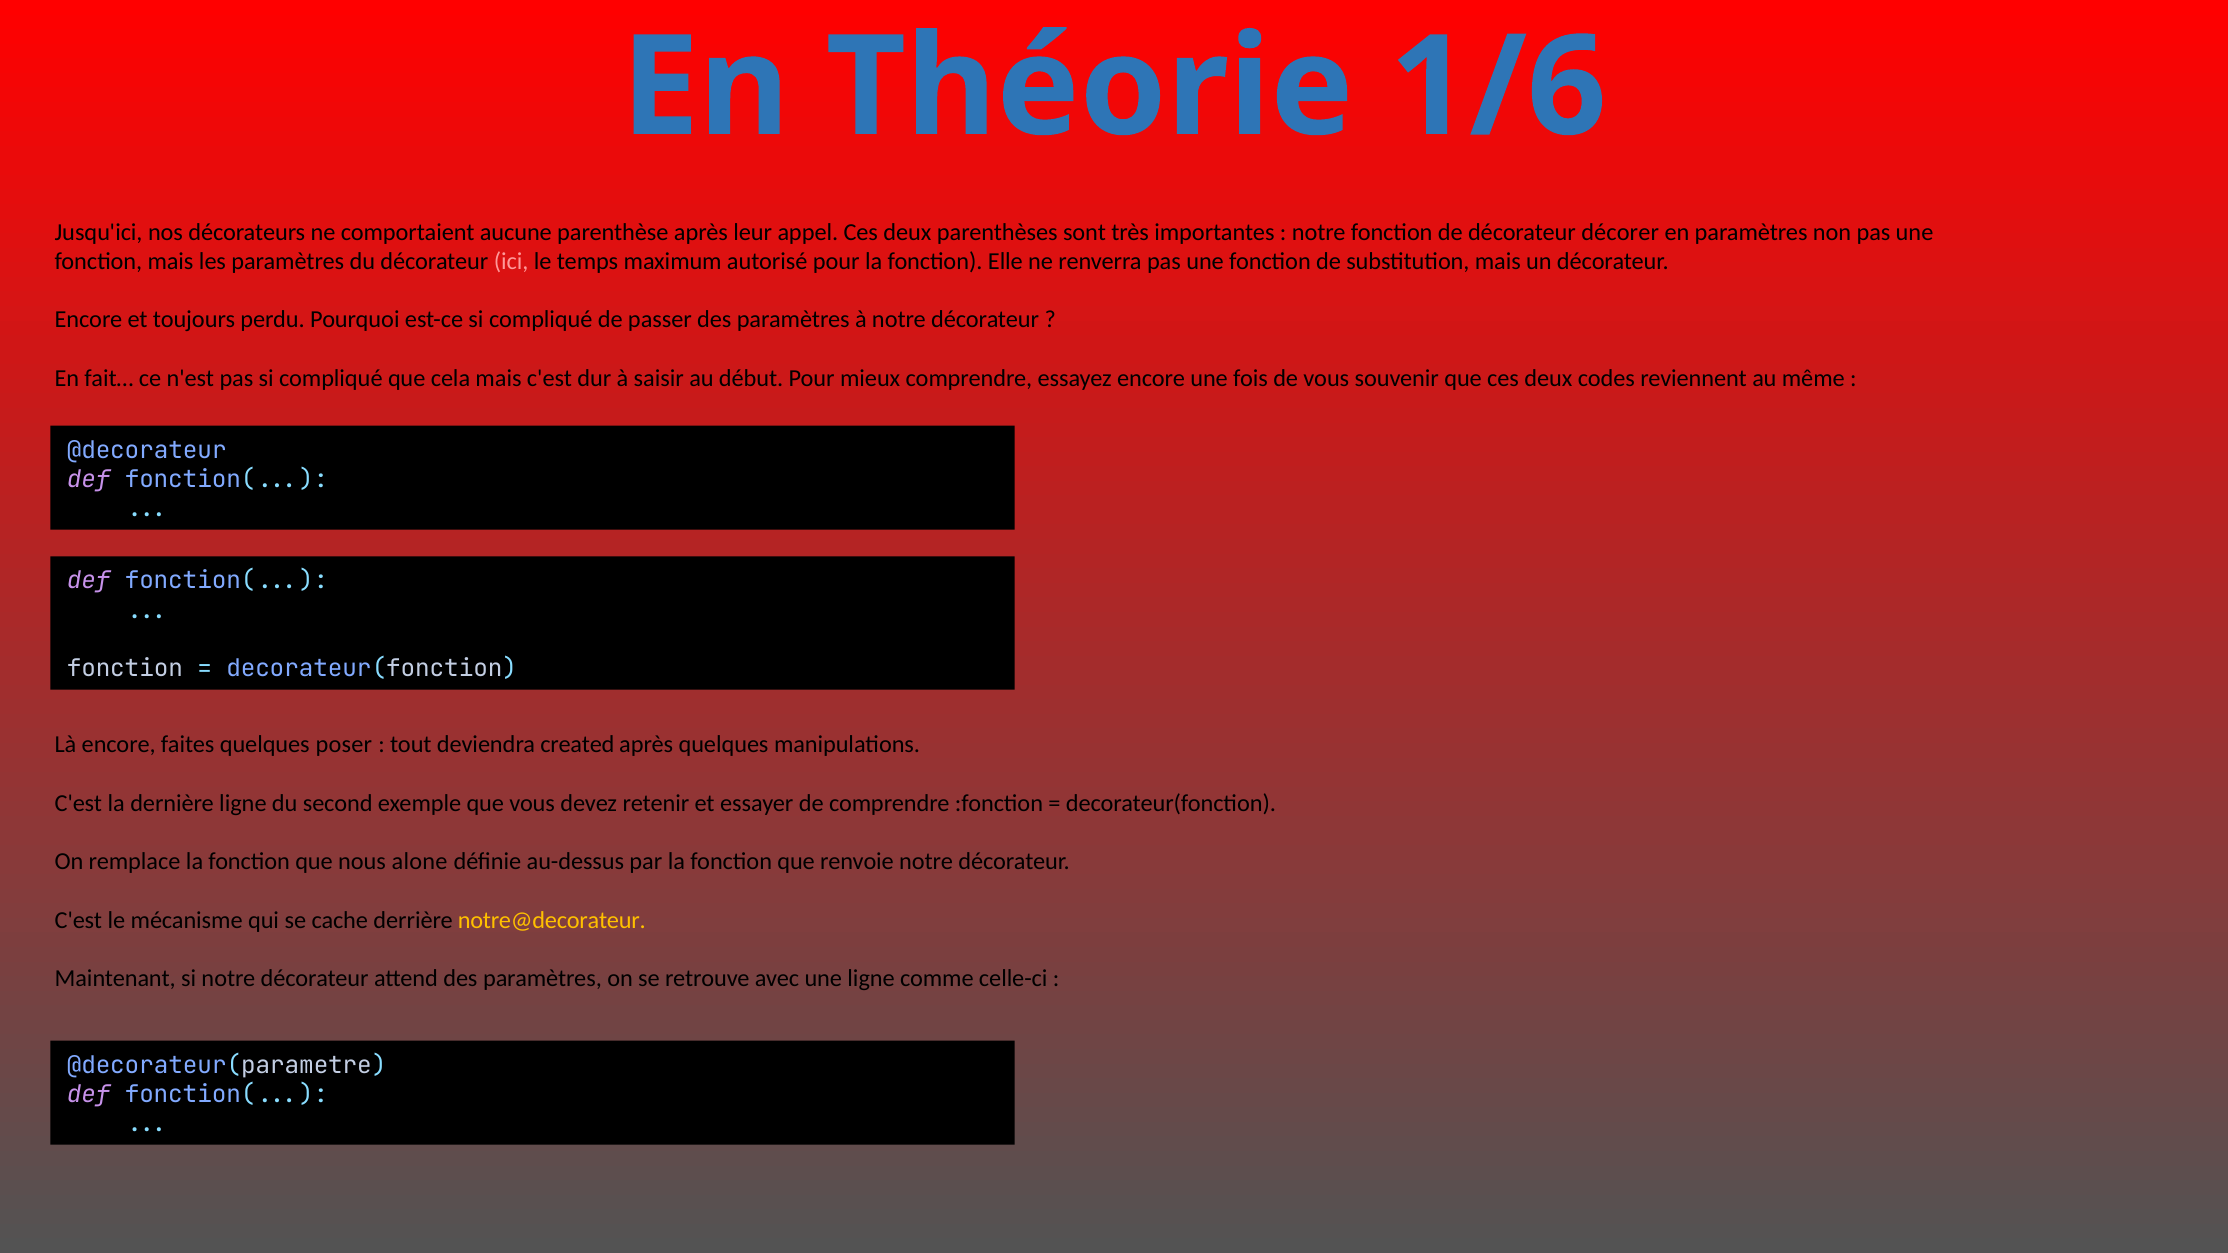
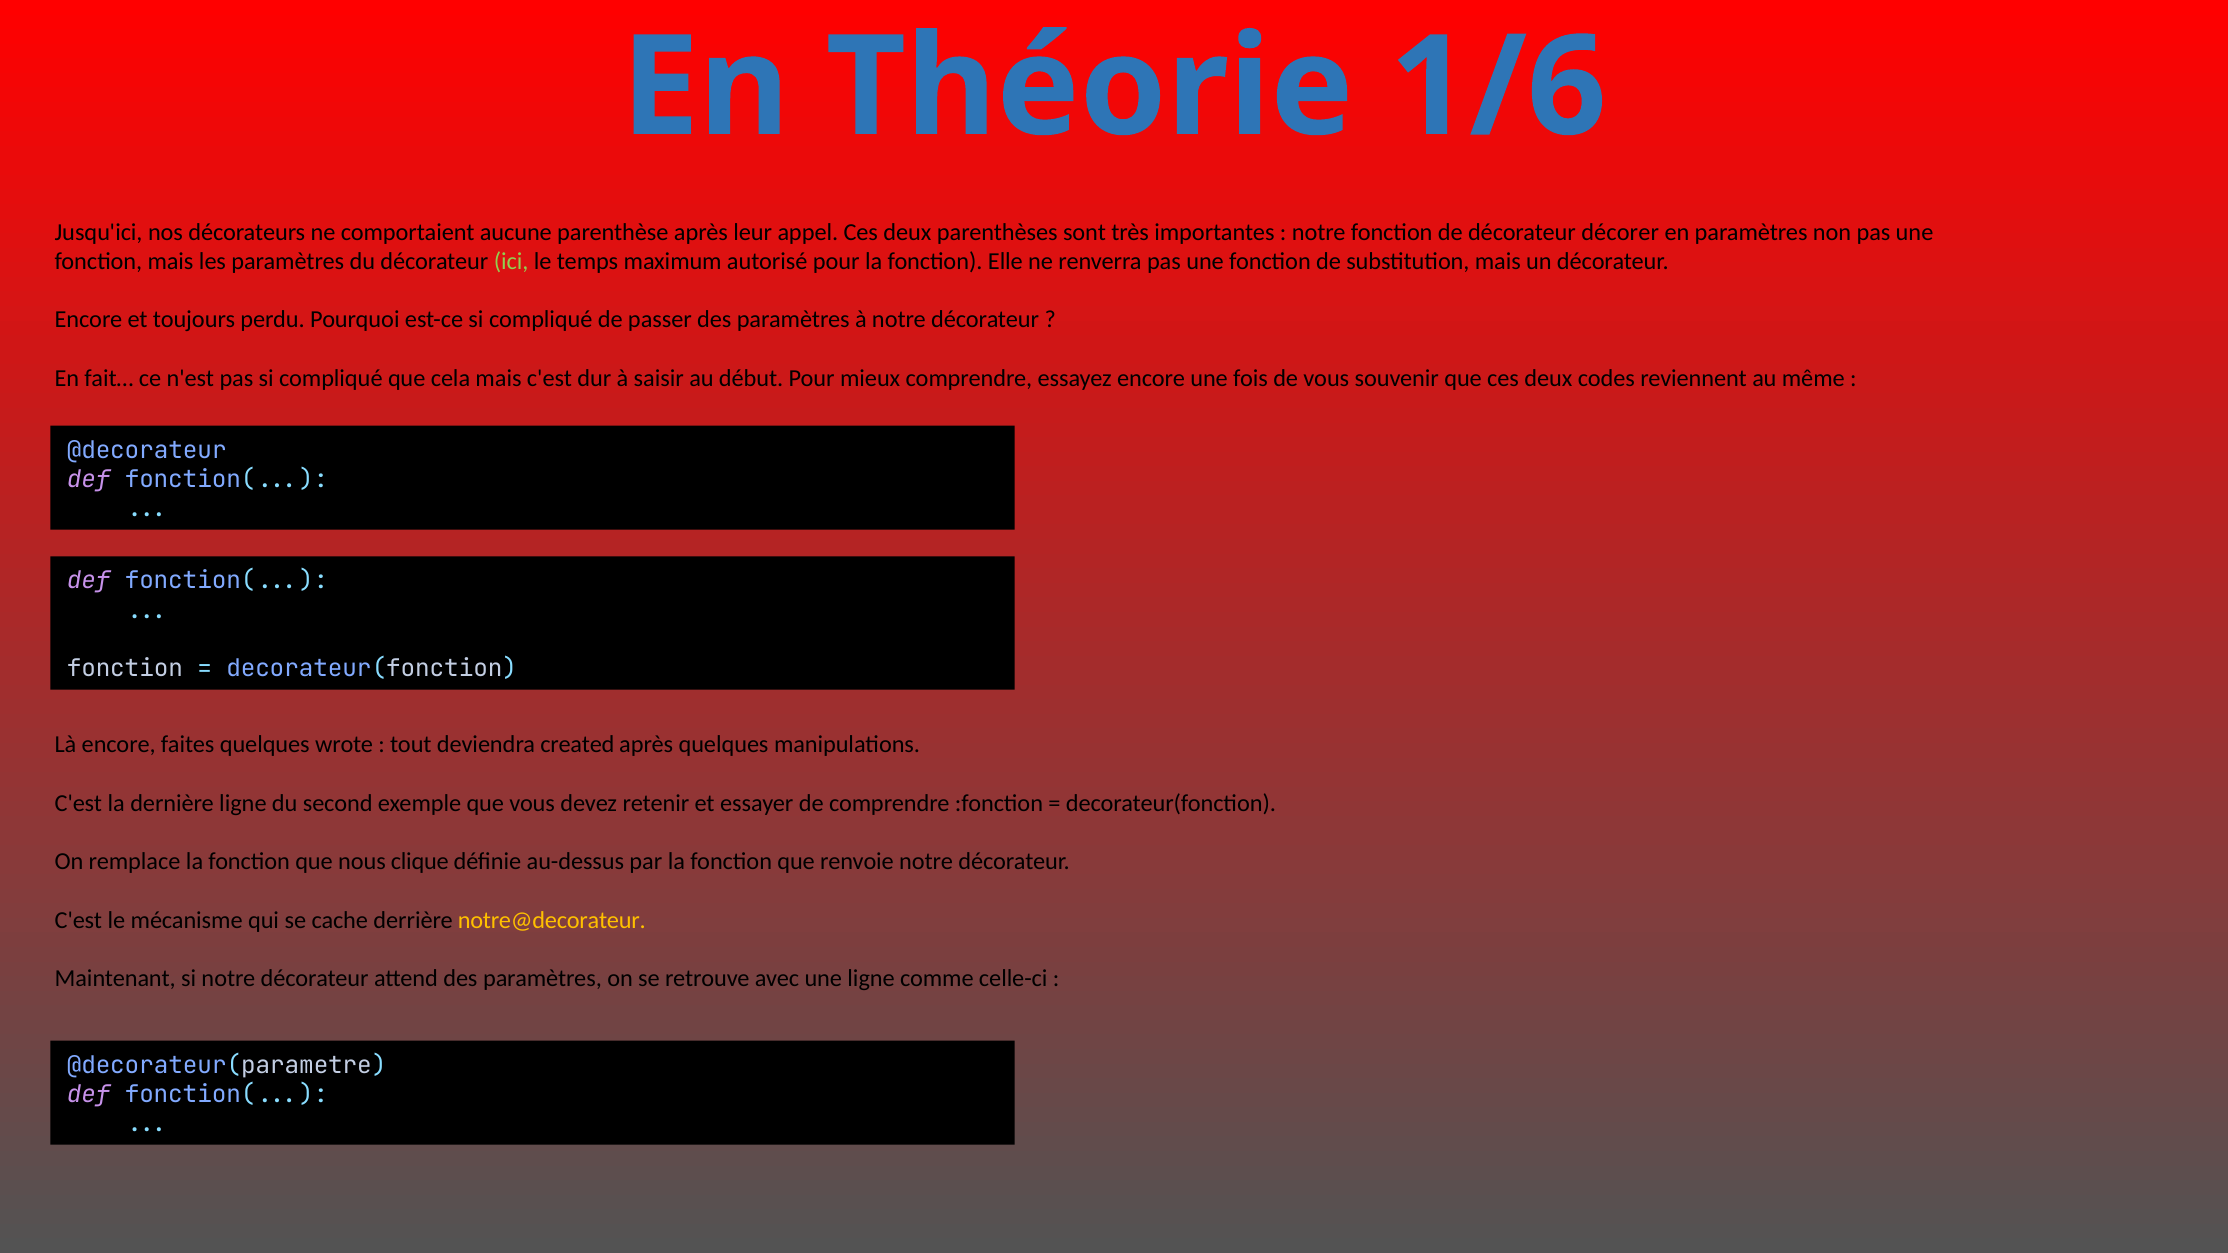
ici colour: pink -> light green
poser: poser -> wrote
alone: alone -> clique
